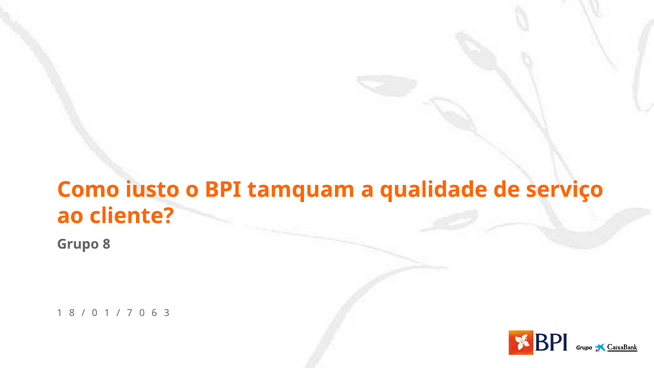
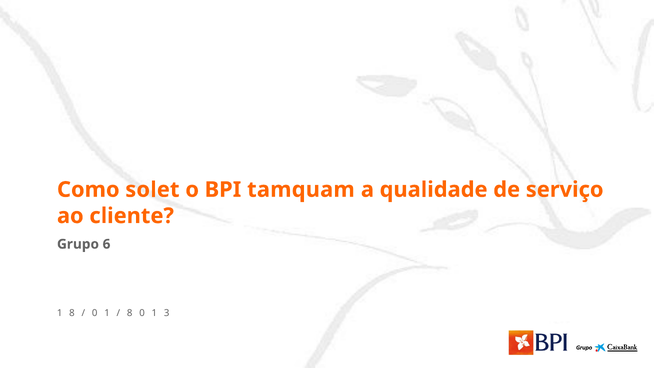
iusto: iusto -> solet
Grupo 8: 8 -> 6
7 at (130, 313): 7 -> 8
6 at (154, 313): 6 -> 1
